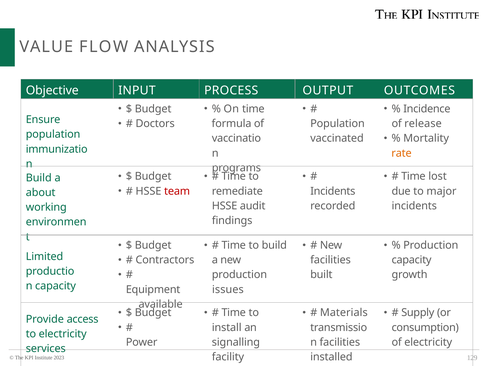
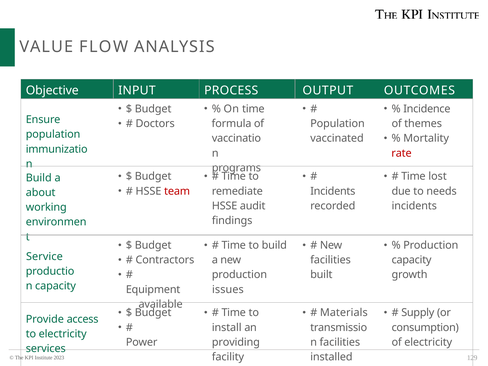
release: release -> themes
rate colour: orange -> red
major: major -> needs
Limited: Limited -> Service
signalling: signalling -> providing
